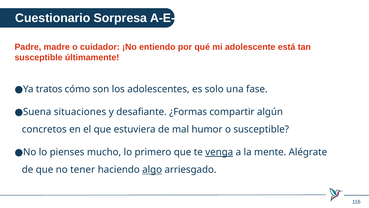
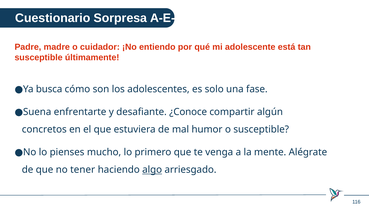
tratos: tratos -> busca
situaciones: situaciones -> enfrentarte
¿Formas: ¿Formas -> ¿Conoce
venga underline: present -> none
